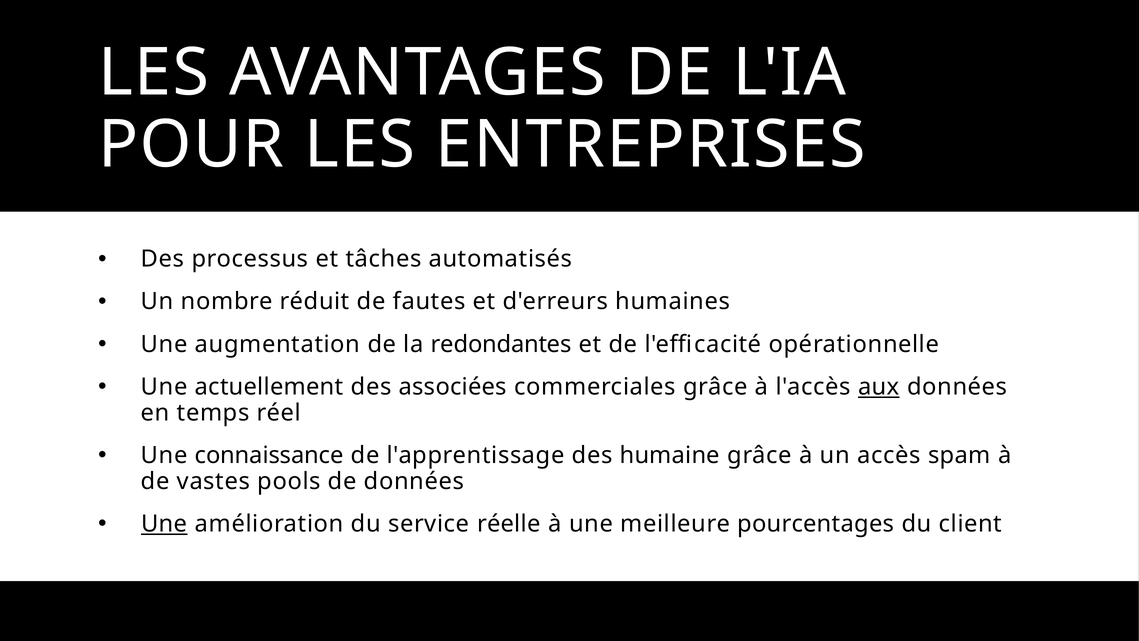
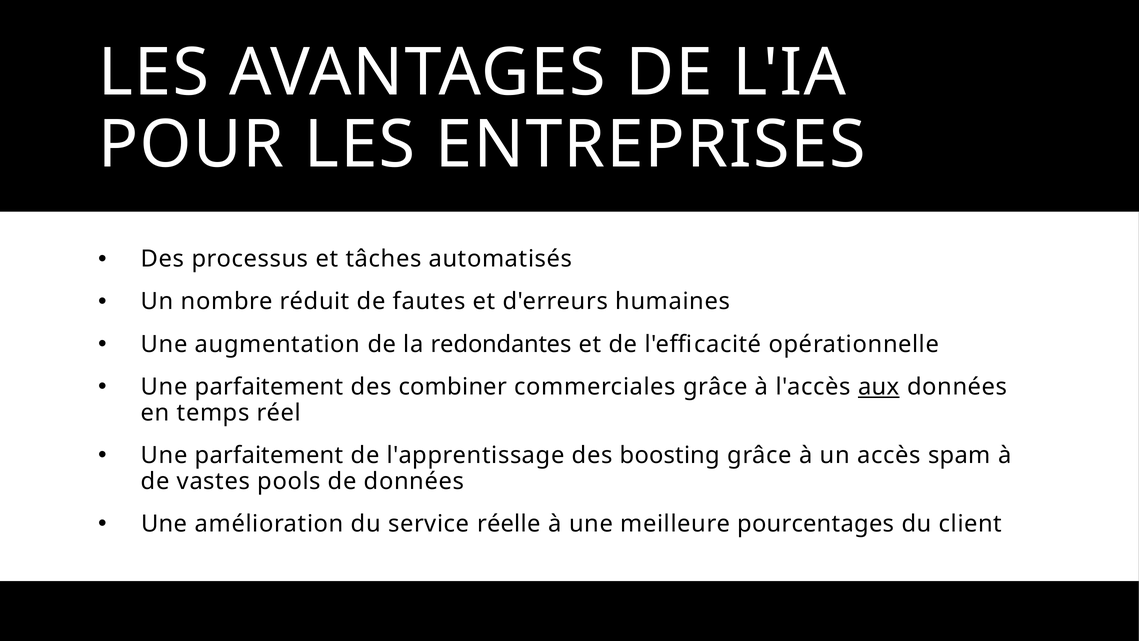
actuellement at (269, 387): actuellement -> parfaitement
associées: associées -> combiner
connaissance at (269, 455): connaissance -> parfaitement
humaine: humaine -> boosting
Une at (164, 524) underline: present -> none
